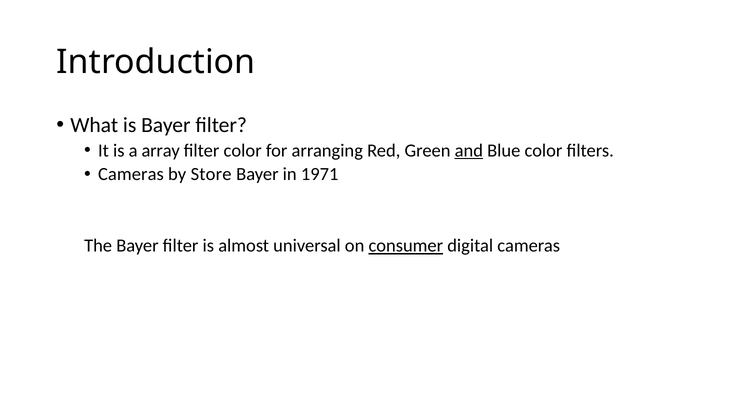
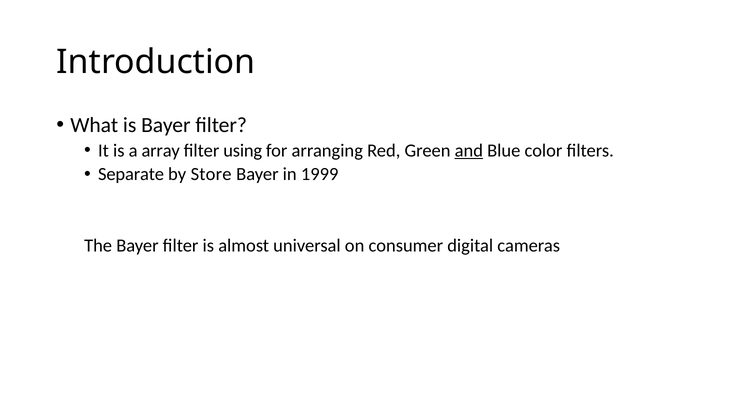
filter color: color -> using
Cameras at (131, 174): Cameras -> Separate
1971: 1971 -> 1999
consumer underline: present -> none
